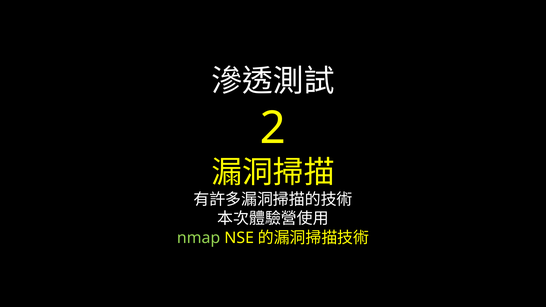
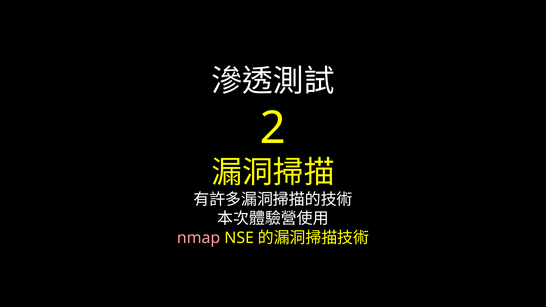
nmap colour: light green -> pink
